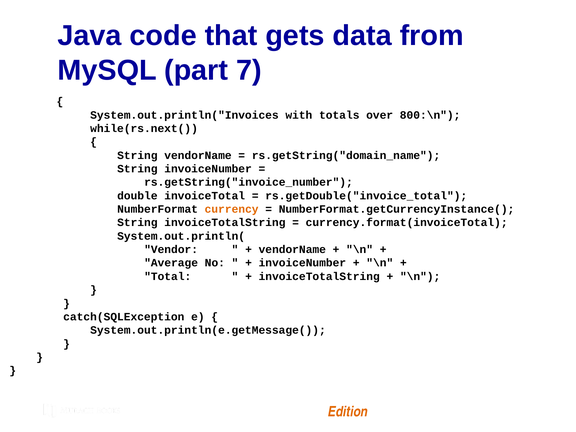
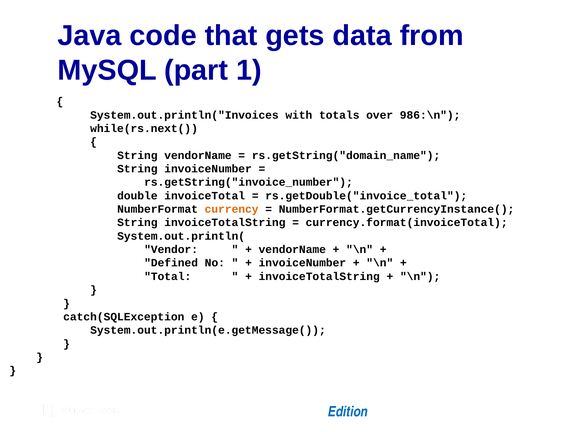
7: 7 -> 1
800:\n: 800:\n -> 986:\n
Average: Average -> Defined
Edition colour: orange -> blue
